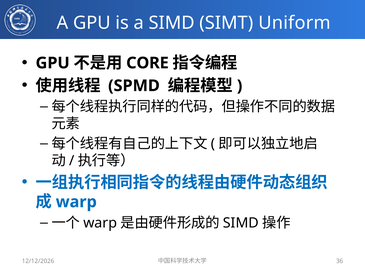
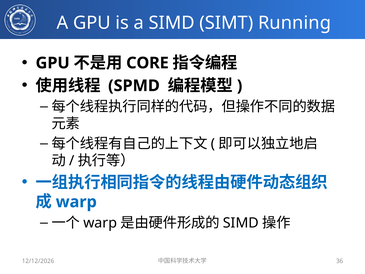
Uniform: Uniform -> Running
